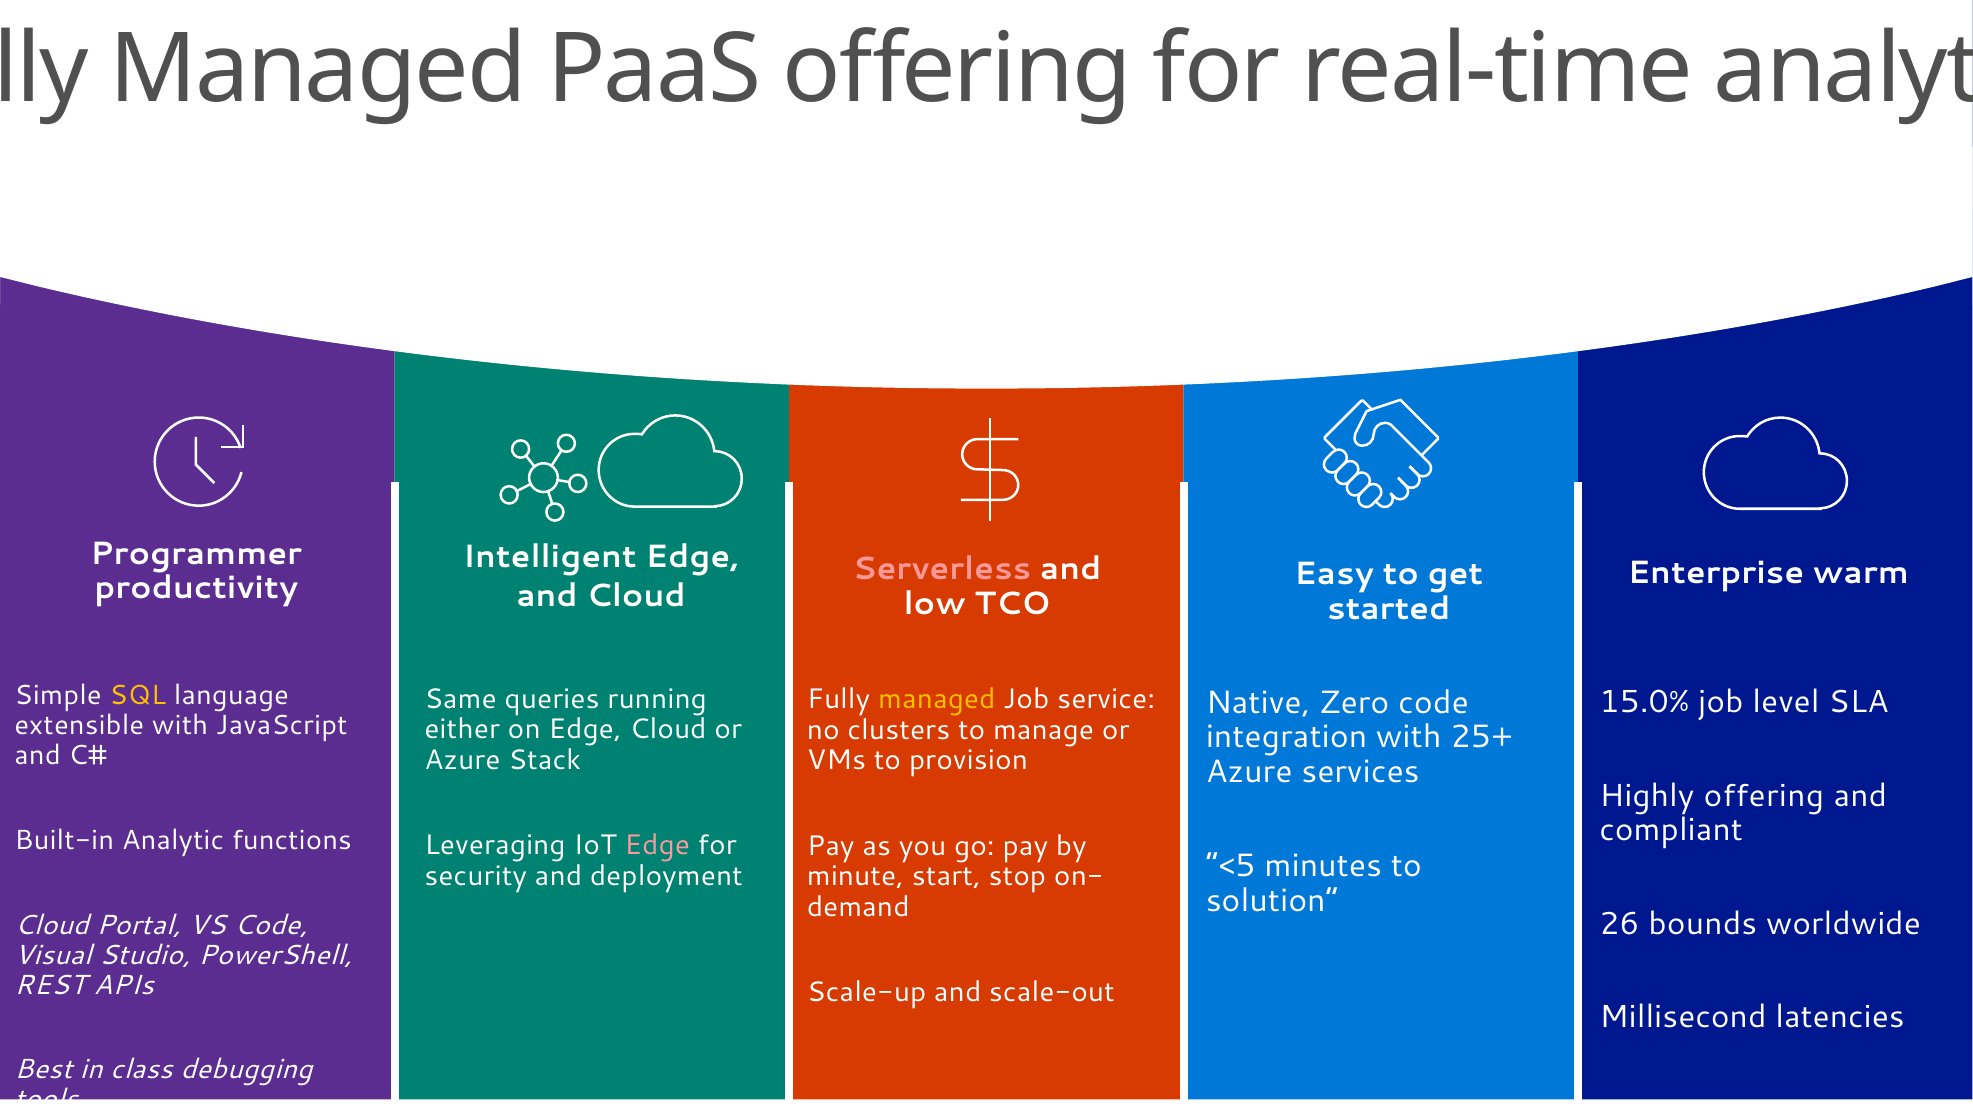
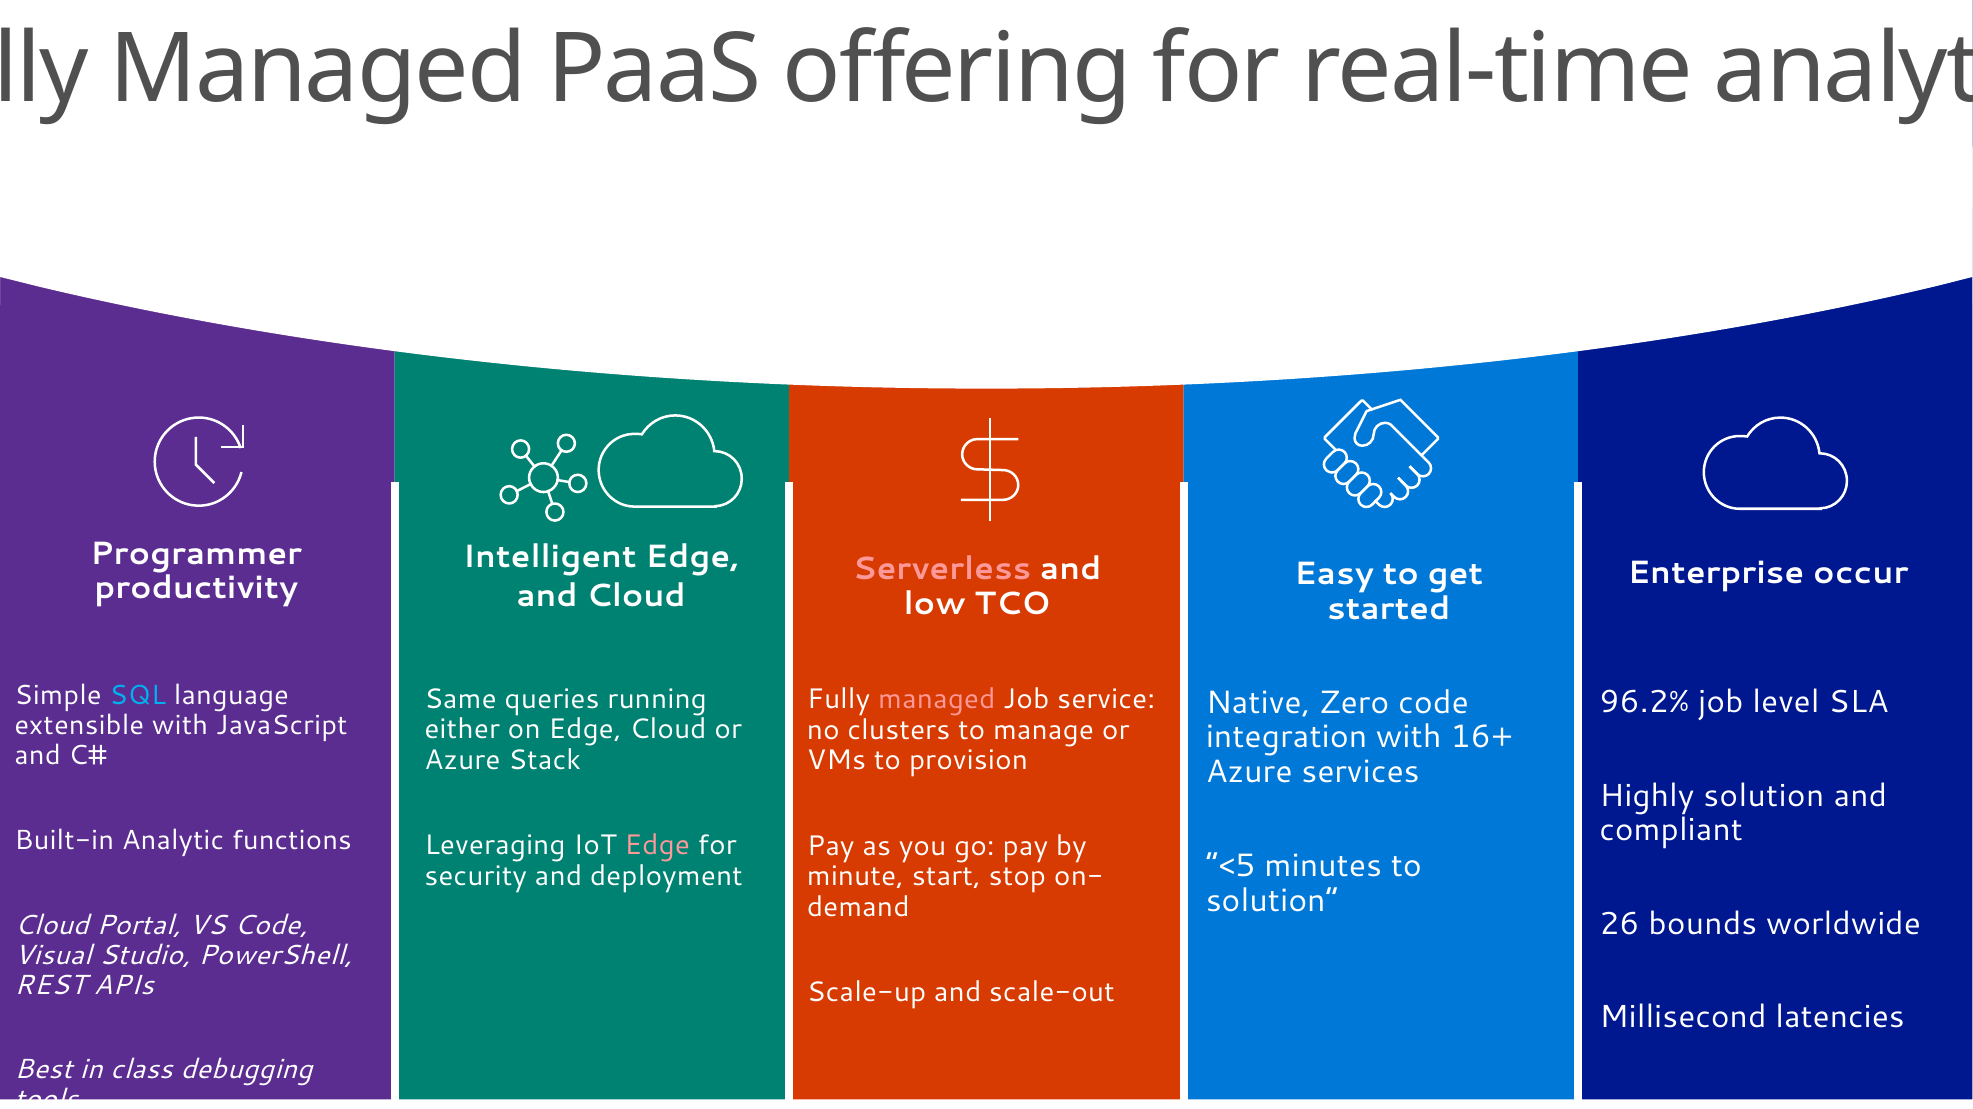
warm: warm -> occur
SQL colour: yellow -> light blue
managed at (937, 700) colour: yellow -> pink
15.0%: 15.0% -> 96.2%
25+: 25+ -> 16+
Highly offering: offering -> solution
